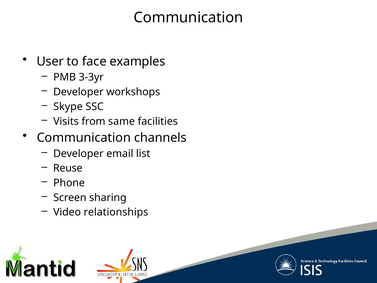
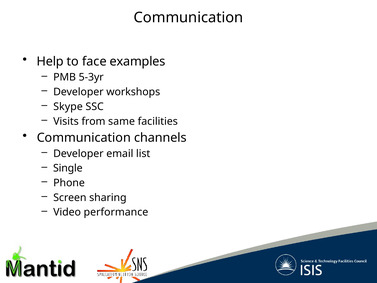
User: User -> Help
3-3yr: 3-3yr -> 5-3yr
Reuse: Reuse -> Single
relationships: relationships -> performance
